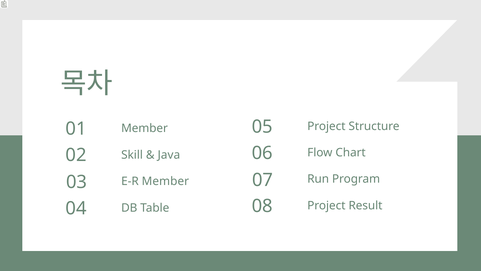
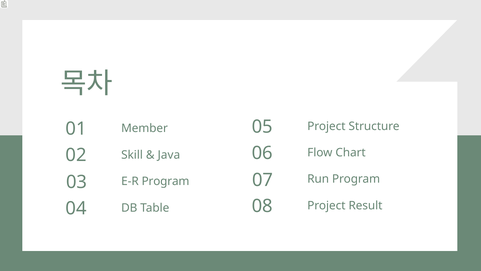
E-R Member: Member -> Program
